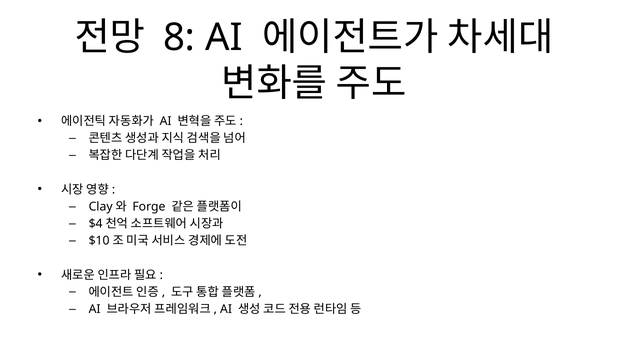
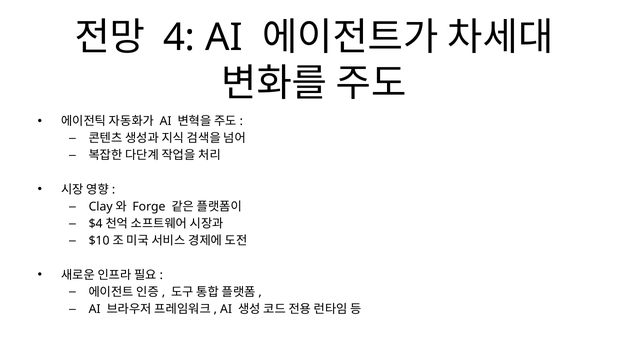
8: 8 -> 4
